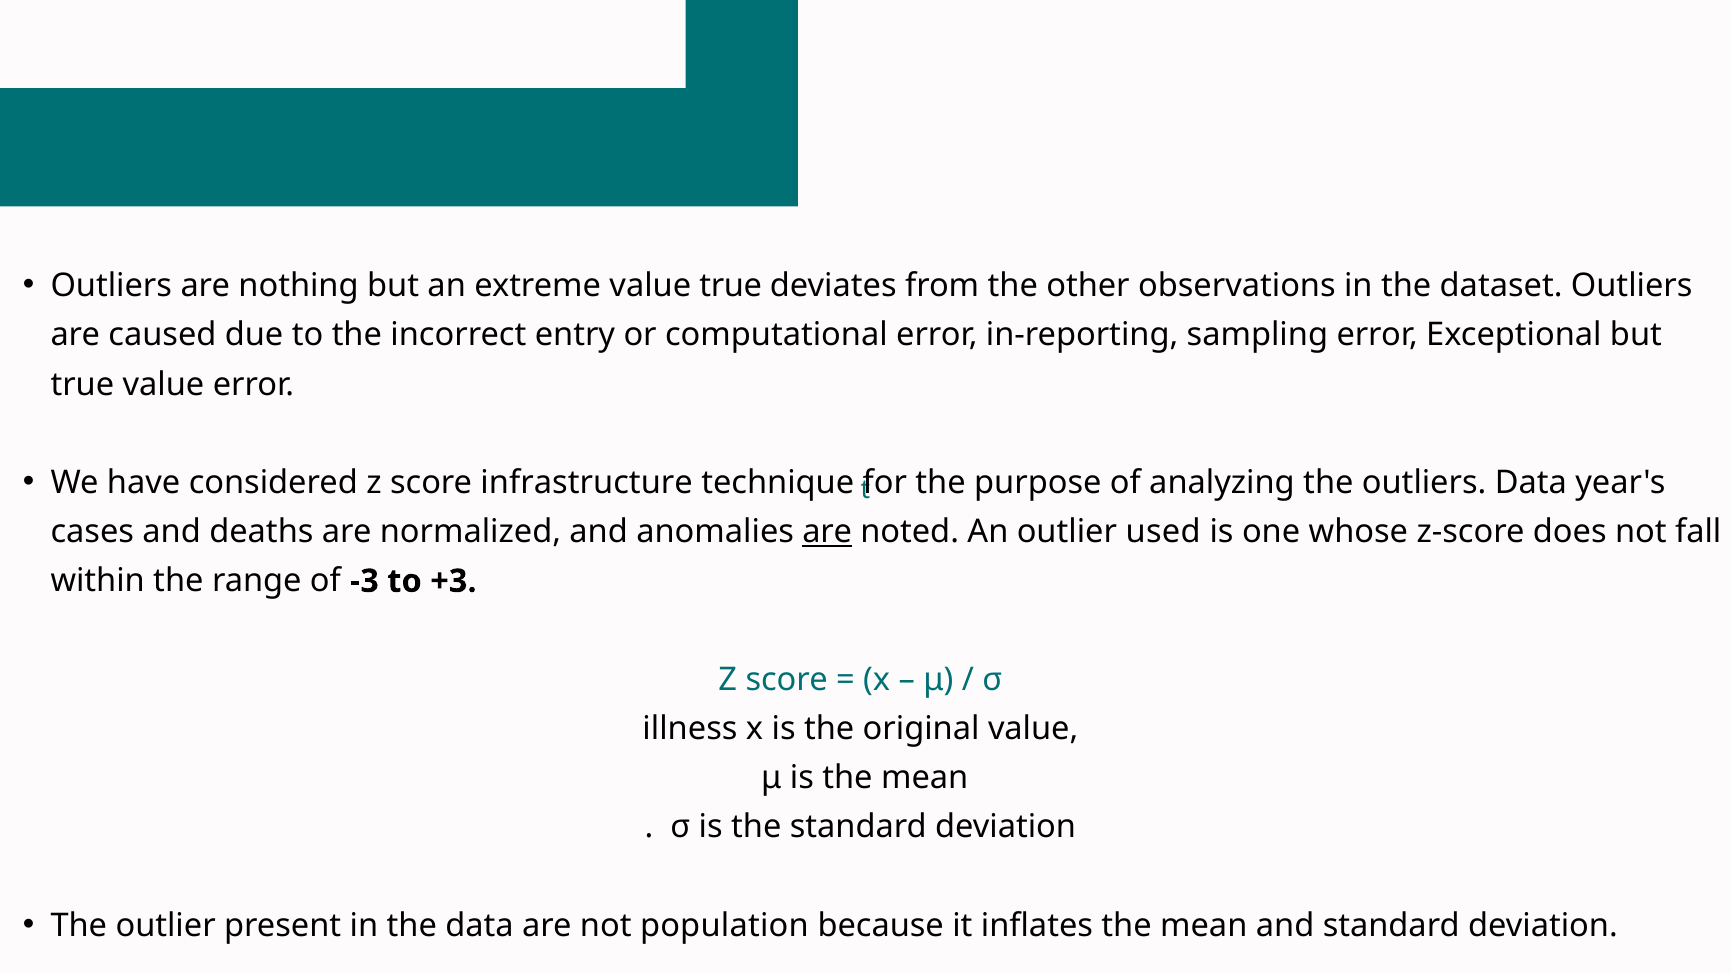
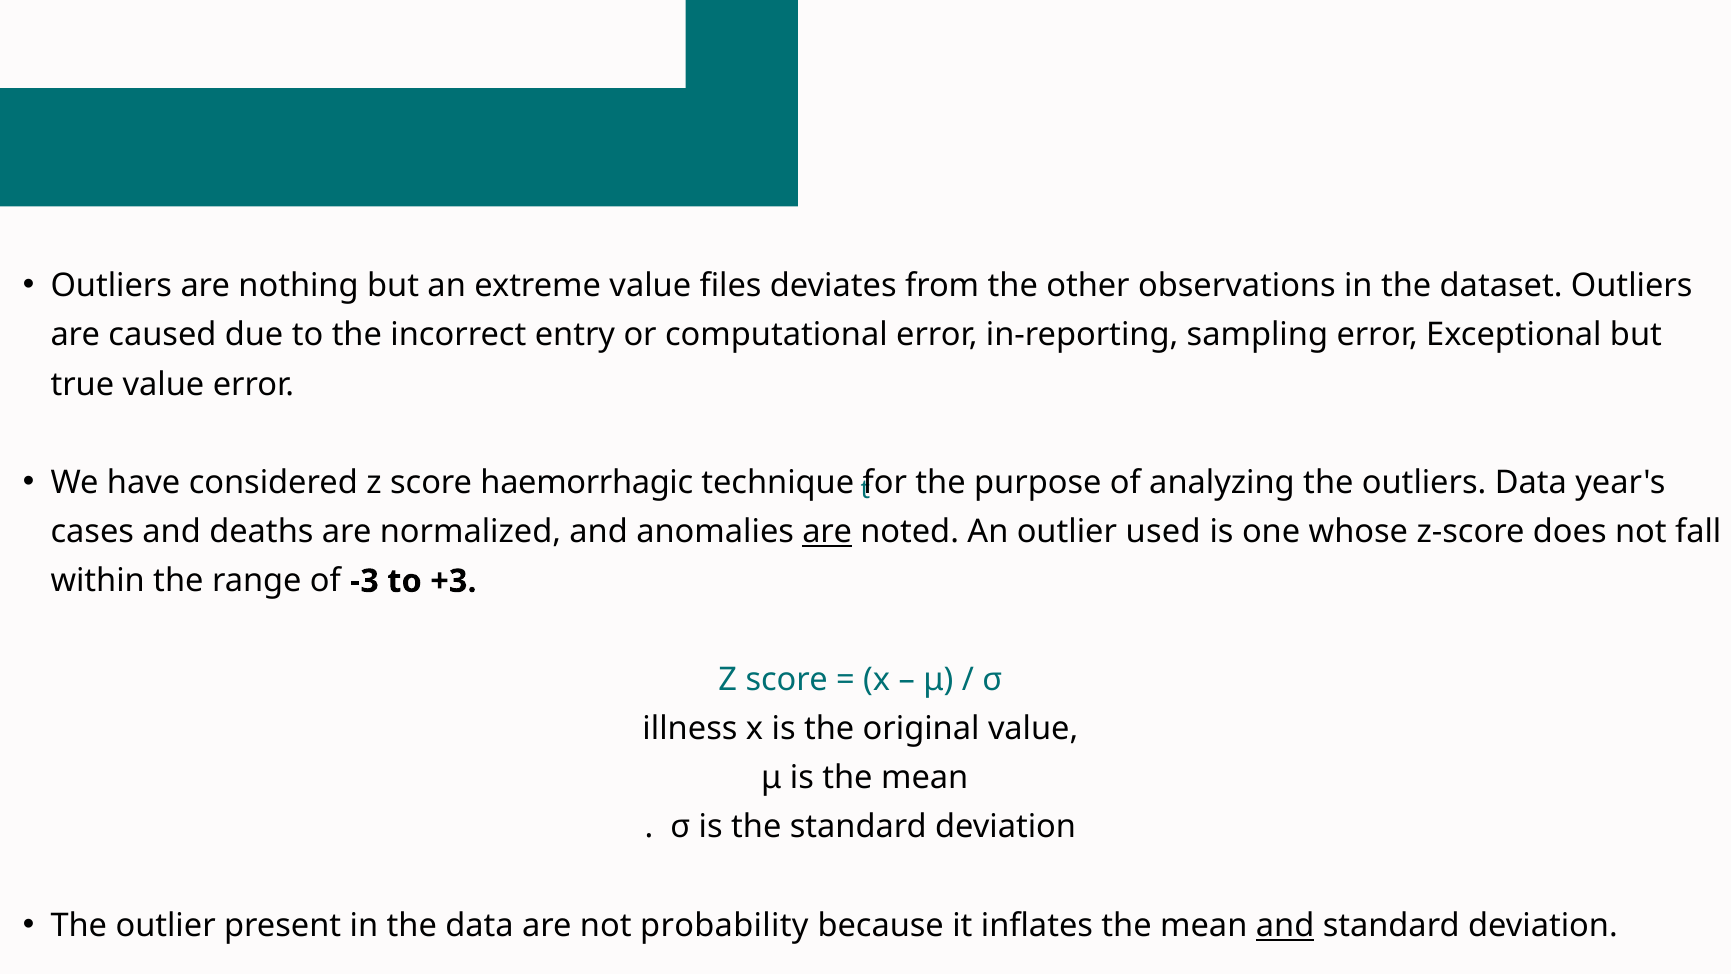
value true: true -> files
infrastructure: infrastructure -> haemorrhagic
population: population -> probability
and at (1285, 925) underline: none -> present
